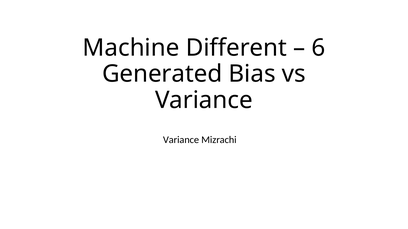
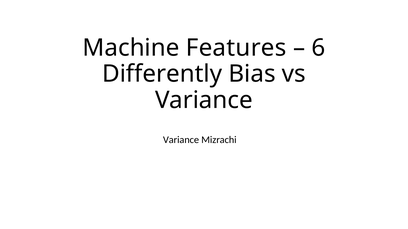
Different: Different -> Features
Generated: Generated -> Differently
